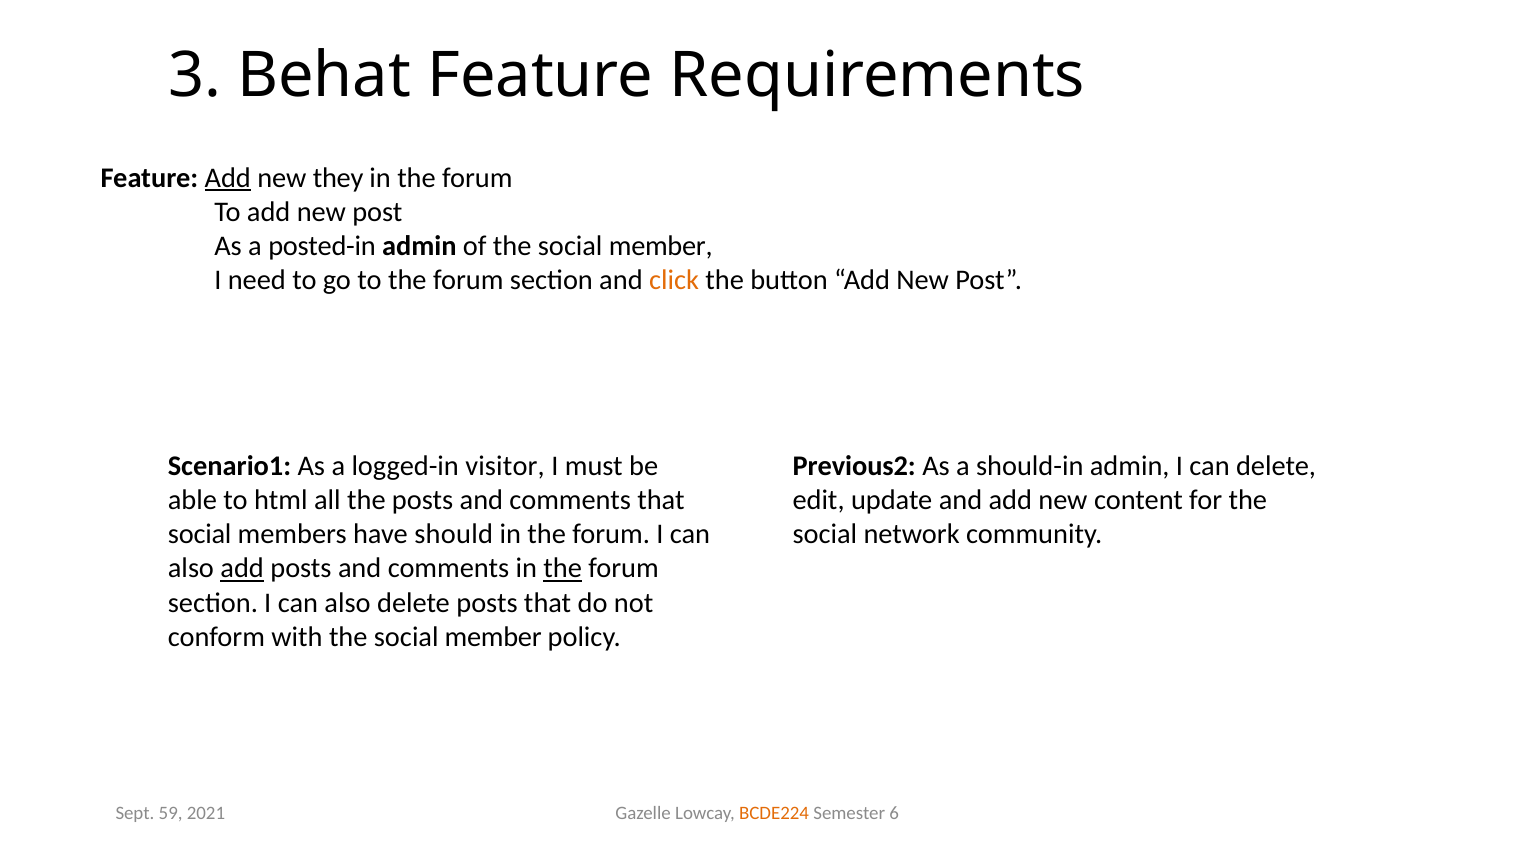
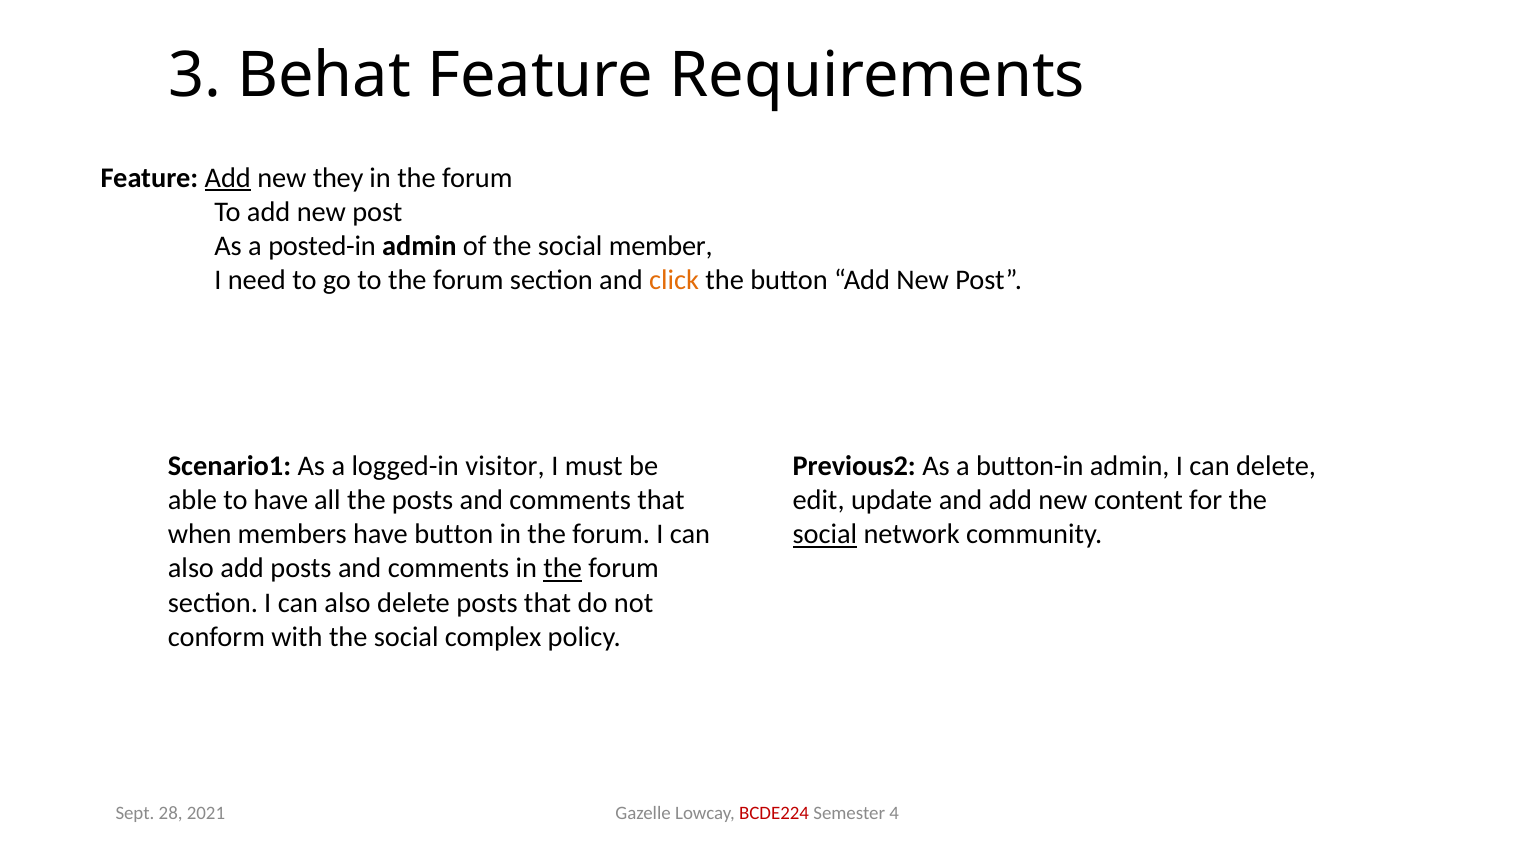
should-in: should-in -> button-in
to html: html -> have
social at (200, 535): social -> when
have should: should -> button
social at (825, 535) underline: none -> present
add at (242, 569) underline: present -> none
with the social member: member -> complex
BCDE224 colour: orange -> red
6: 6 -> 4
59: 59 -> 28
